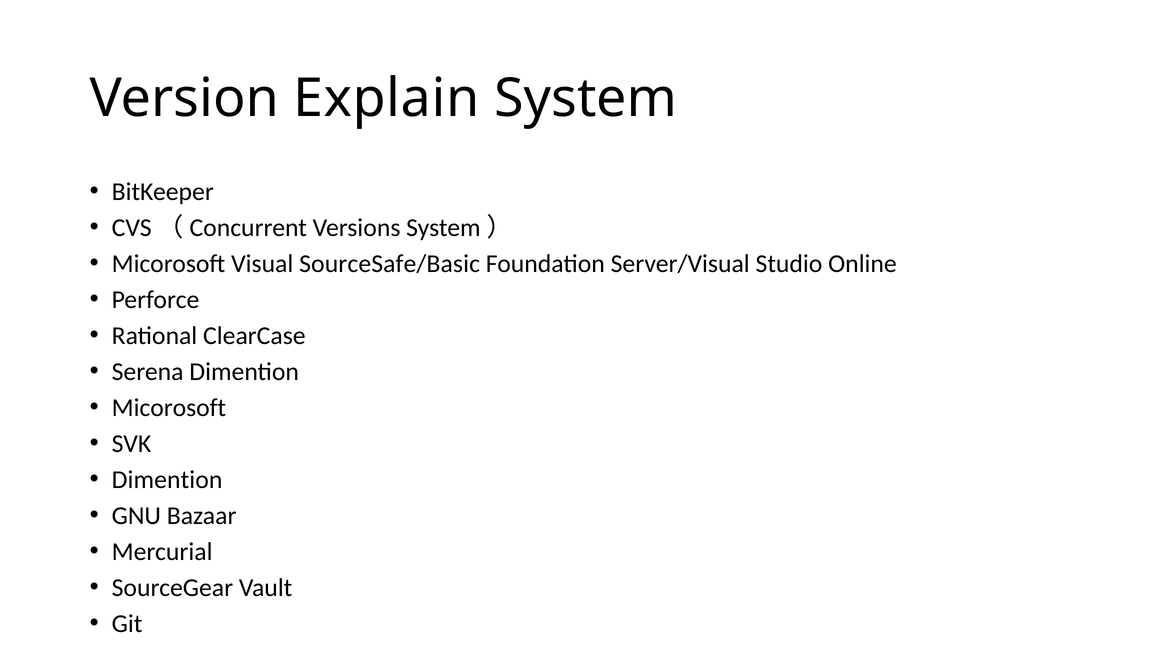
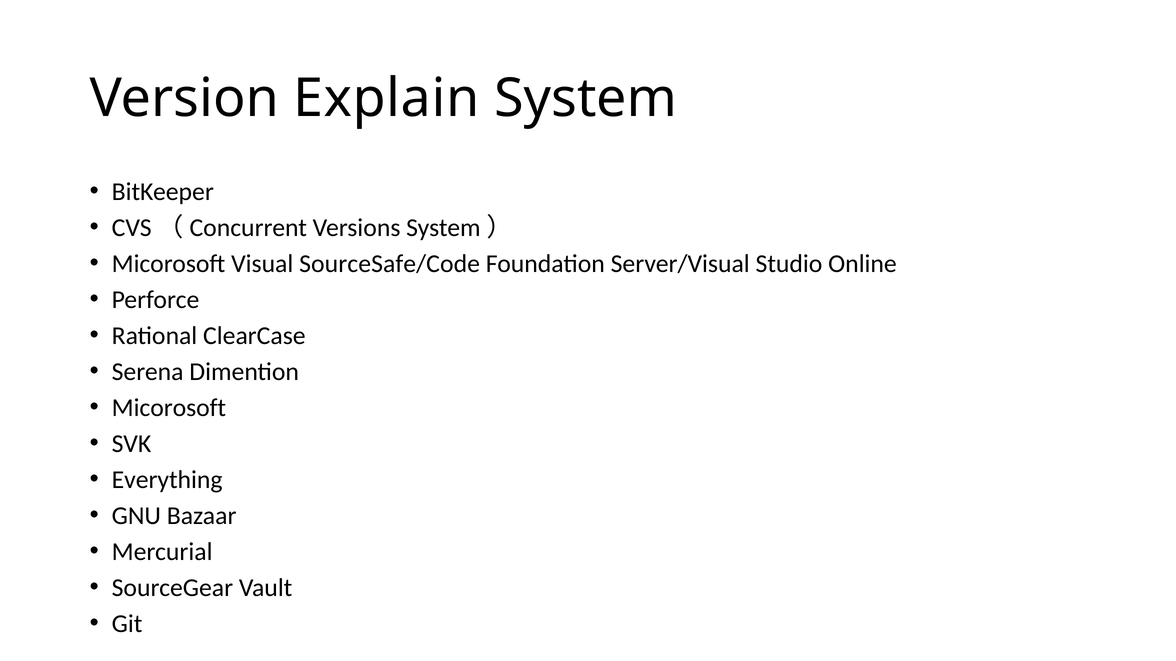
SourceSafe/Basic: SourceSafe/Basic -> SourceSafe/Code
Dimention at (167, 480): Dimention -> Everything
